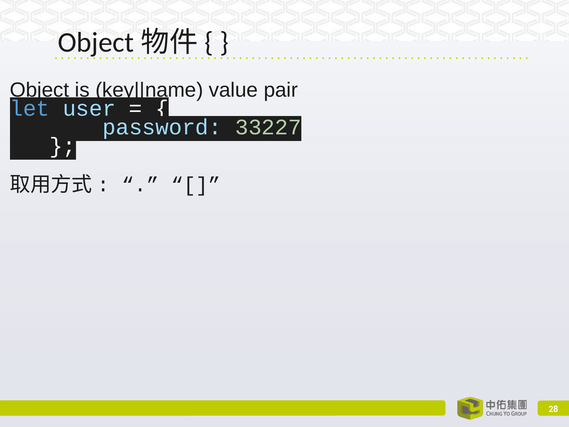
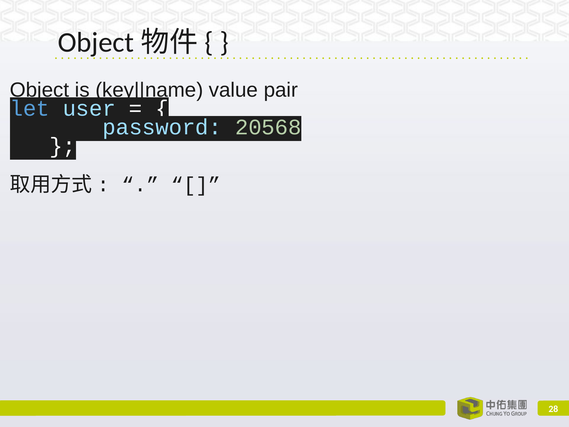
33227: 33227 -> 20568
